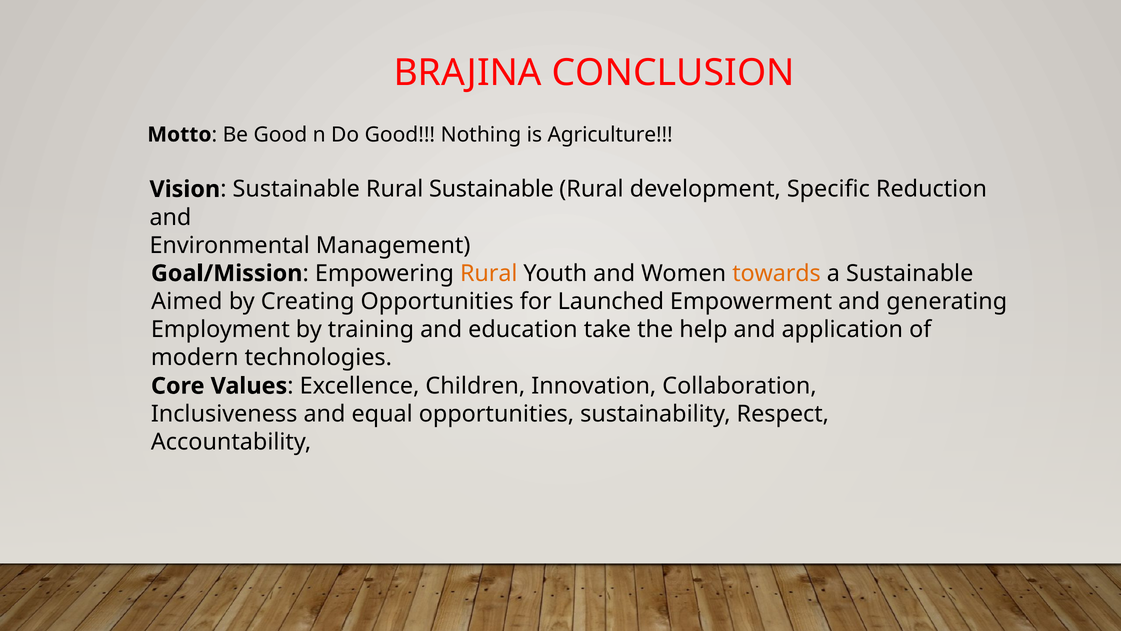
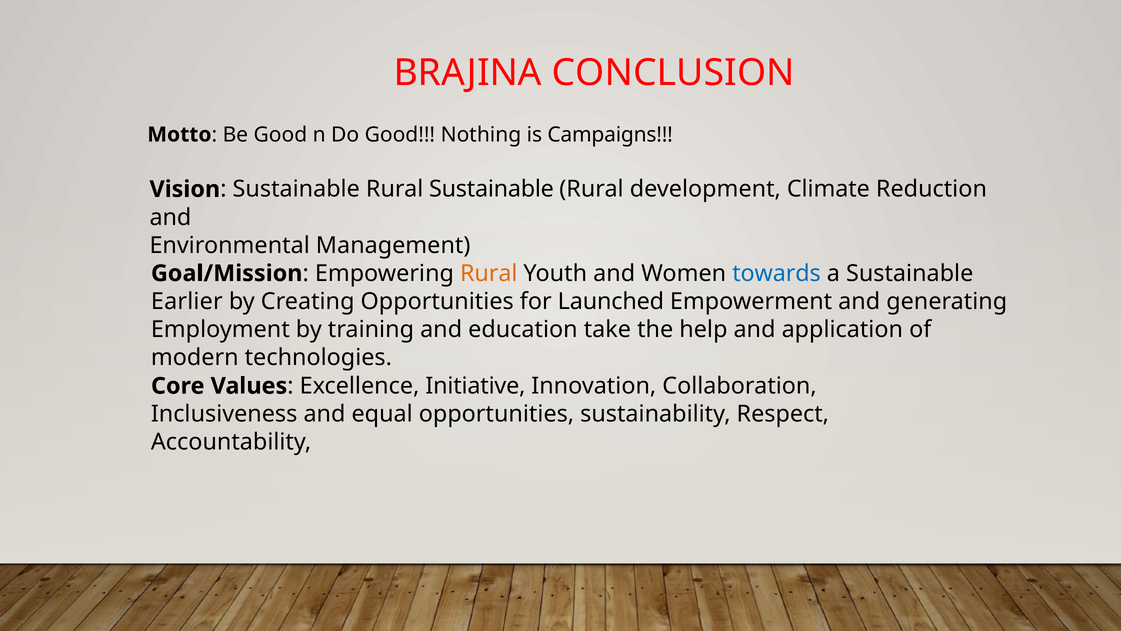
Agriculture: Agriculture -> Campaigns
Specific: Specific -> Climate
towards colour: orange -> blue
Aimed: Aimed -> Earlier
Children: Children -> Initiative
